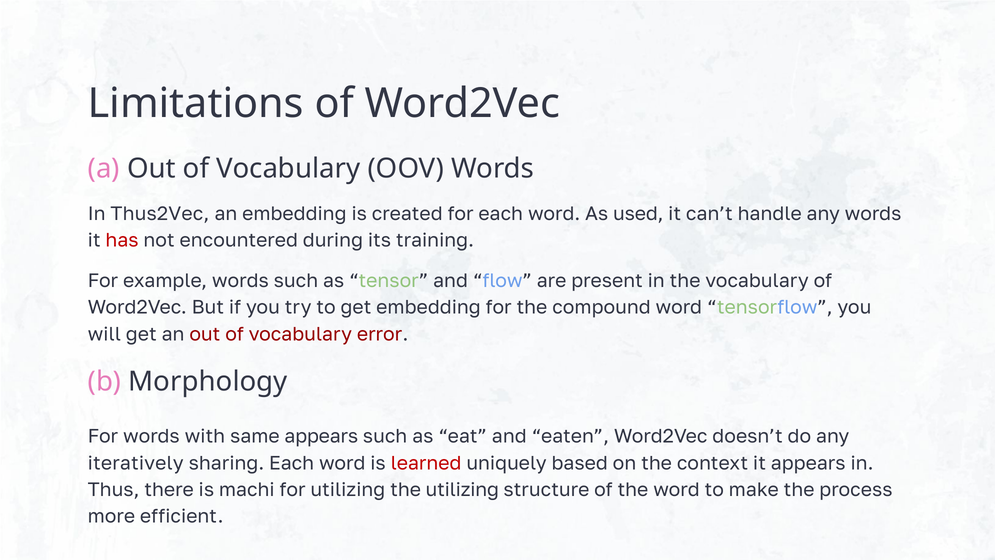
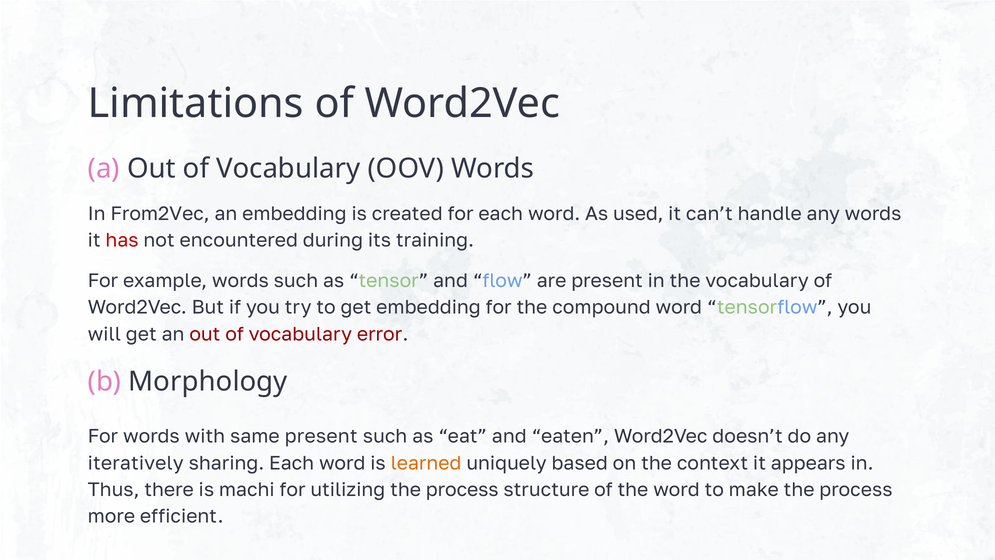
Thus2Vec: Thus2Vec -> From2Vec
same appears: appears -> present
learned colour: red -> orange
utilizing the utilizing: utilizing -> process
